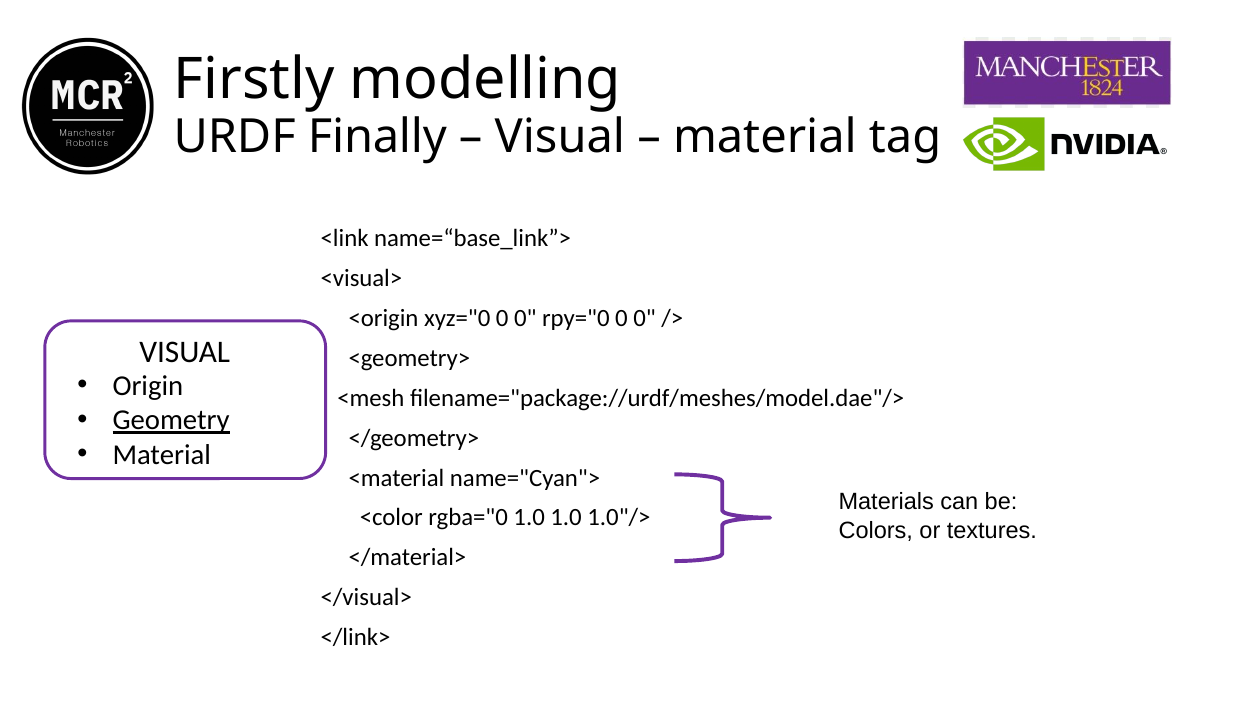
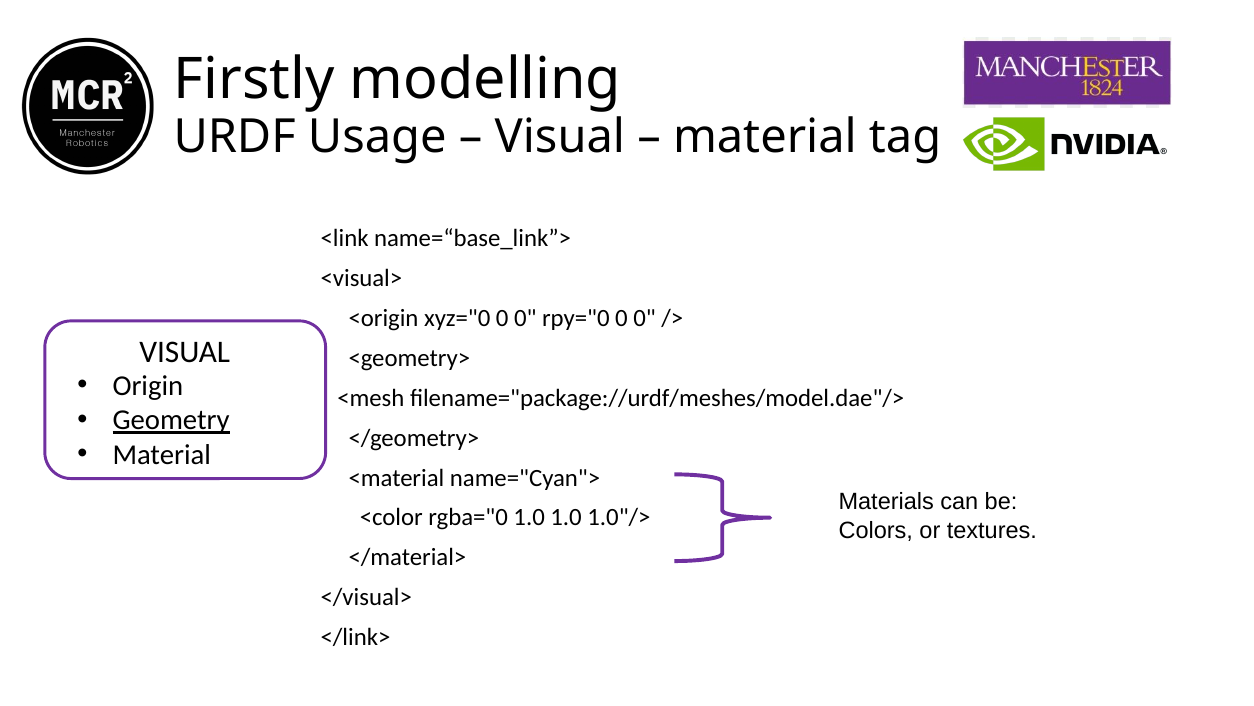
Finally: Finally -> Usage
